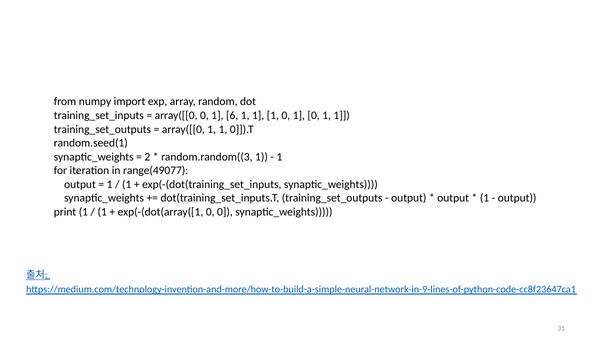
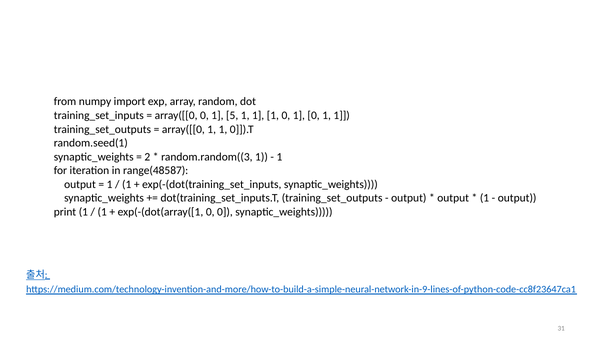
6: 6 -> 5
range(49077: range(49077 -> range(48587
